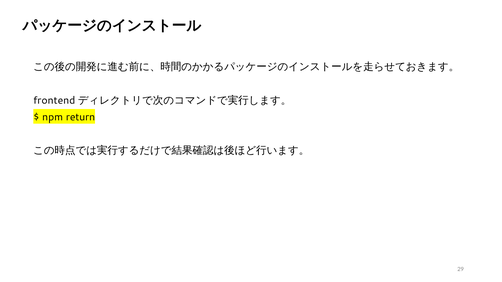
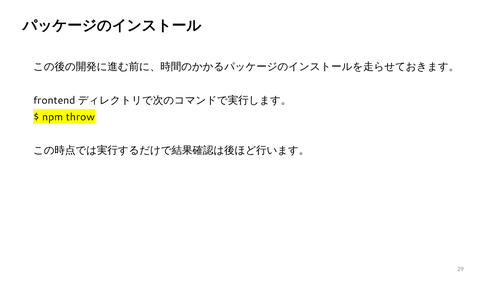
return: return -> throw
